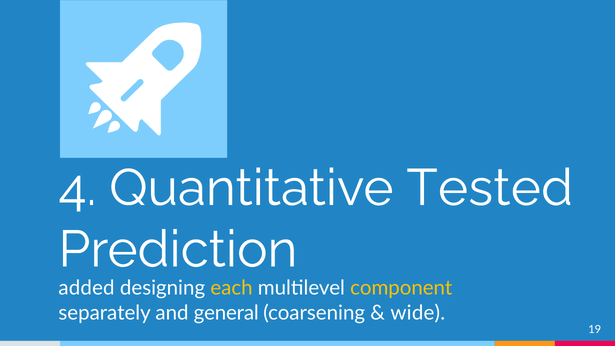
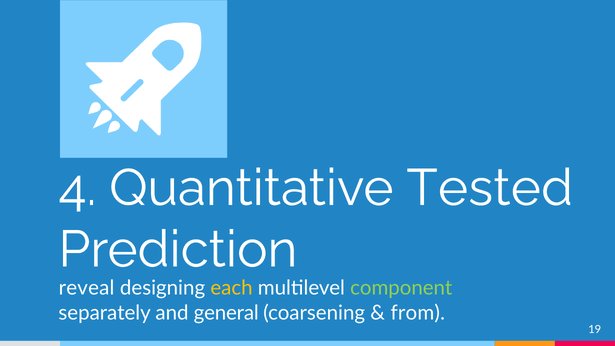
added: added -> reveal
component colour: yellow -> light green
wide: wide -> from
